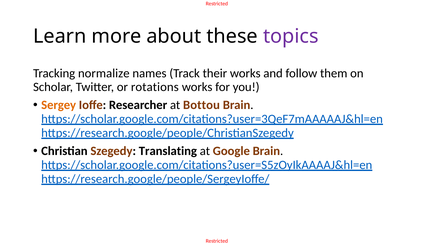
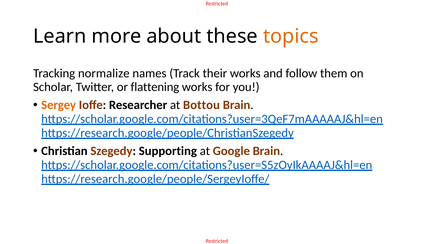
topics colour: purple -> orange
rotations: rotations -> flattening
Translating: Translating -> Supporting
